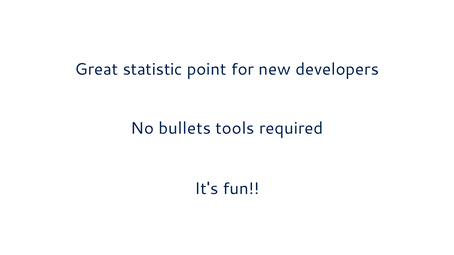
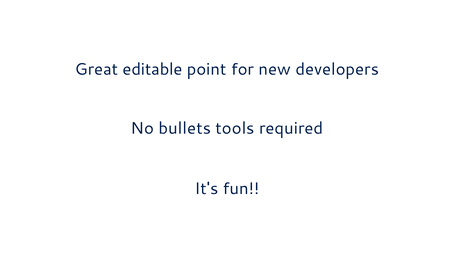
statistic: statistic -> editable
